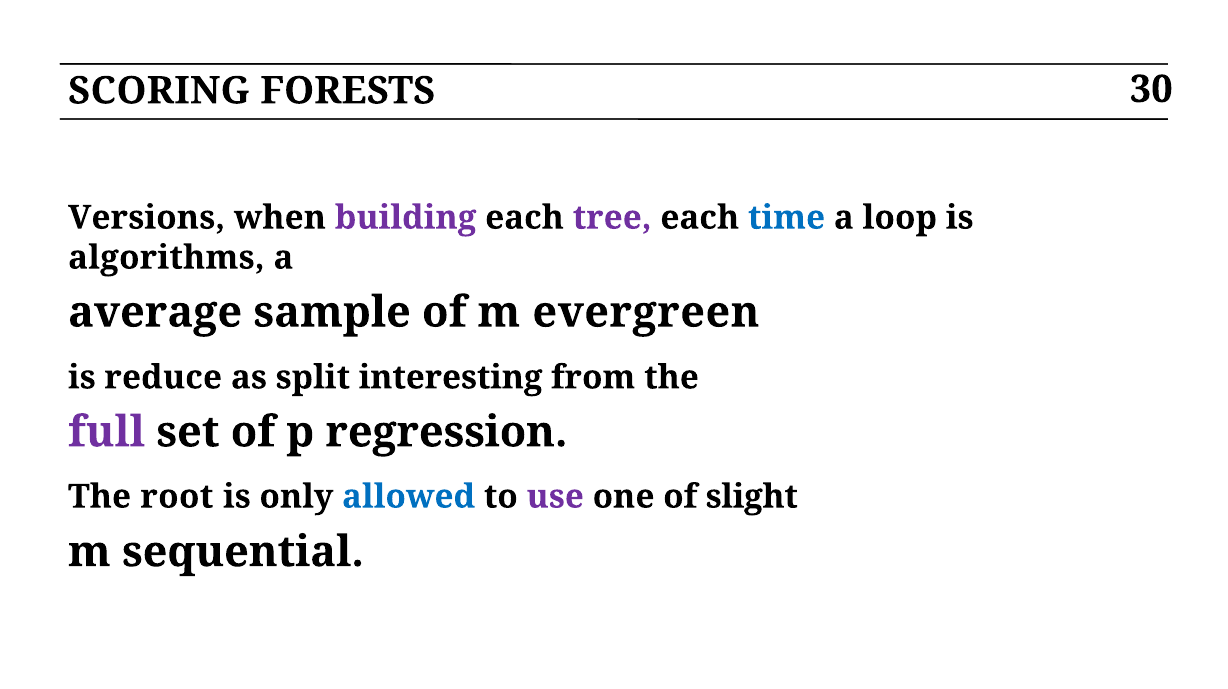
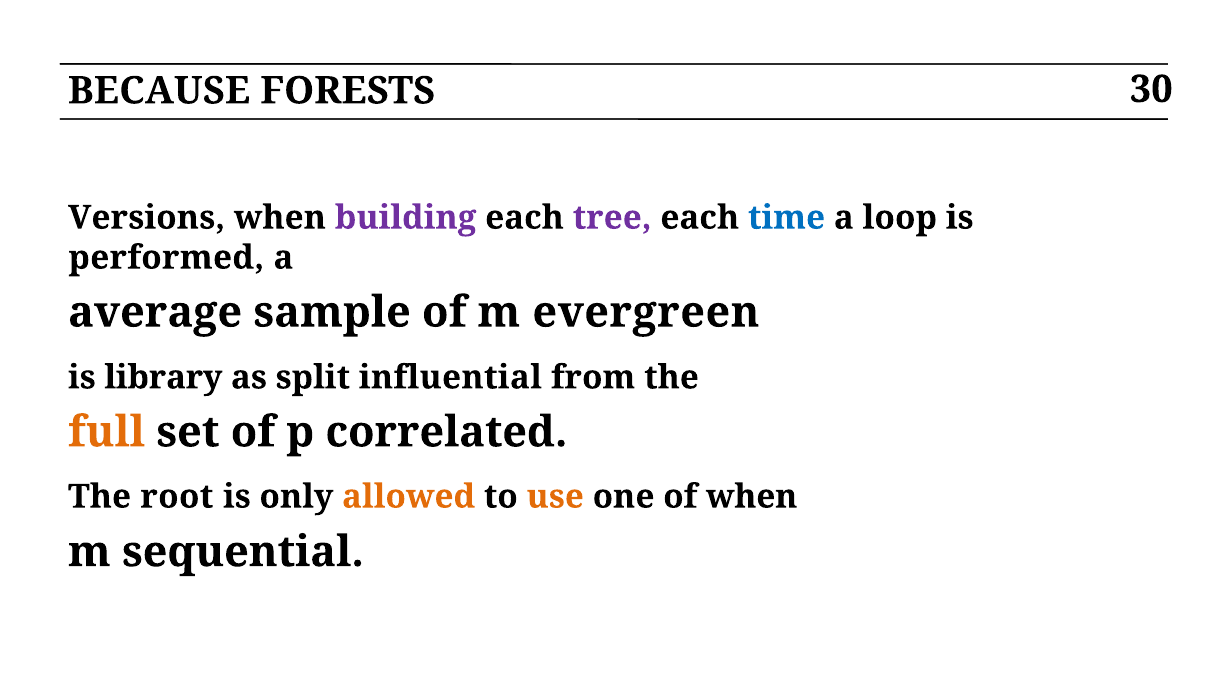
SCORING: SCORING -> BECAUSE
algorithms: algorithms -> performed
reduce: reduce -> library
interesting: interesting -> influential
full colour: purple -> orange
regression: regression -> correlated
allowed colour: blue -> orange
use colour: purple -> orange
of slight: slight -> when
